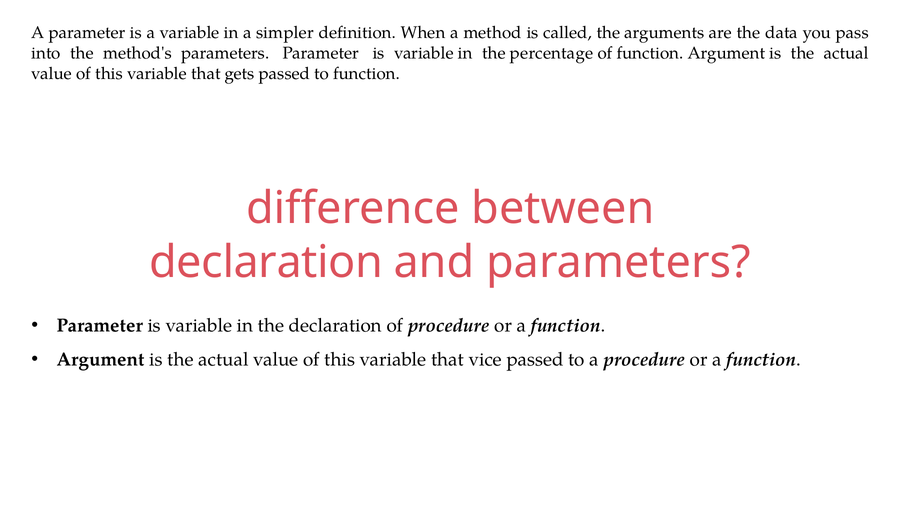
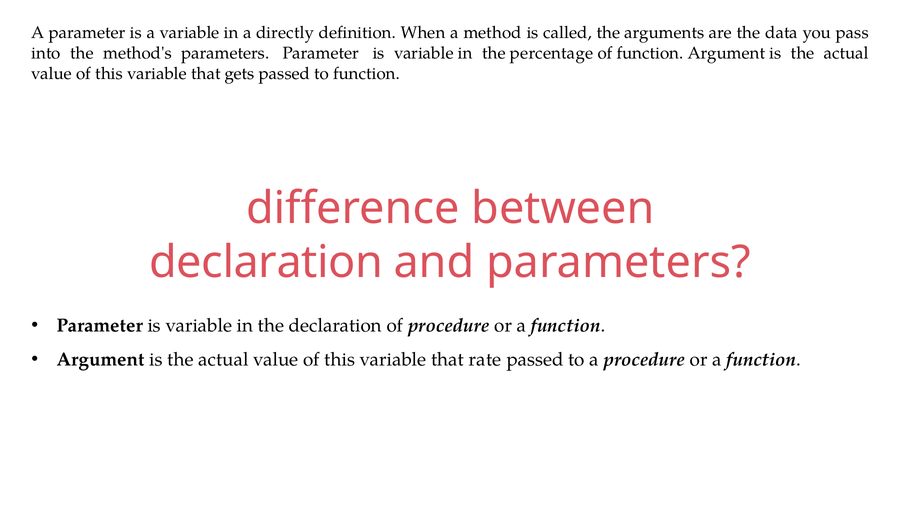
simpler: simpler -> directly
vice: vice -> rate
